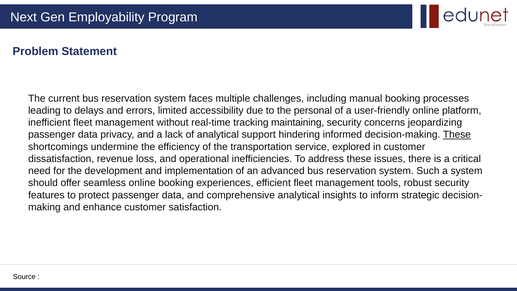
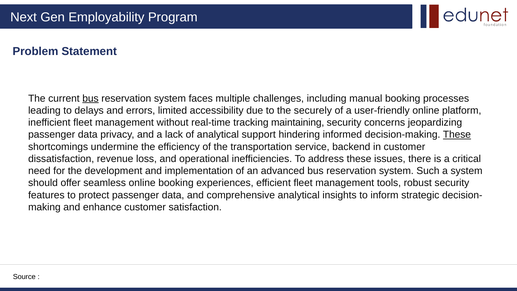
bus at (90, 98) underline: none -> present
personal: personal -> securely
explored: explored -> backend
